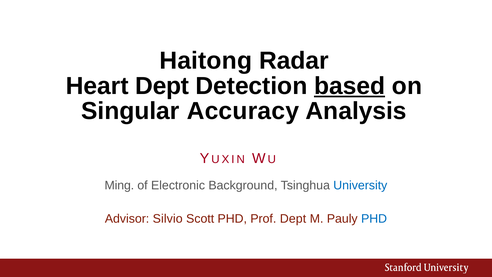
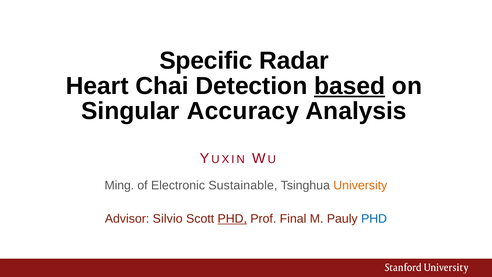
Haitong: Haitong -> Specific
Heart Dept: Dept -> Chai
Background: Background -> Sustainable
University colour: blue -> orange
PHD at (232, 219) underline: none -> present
Prof Dept: Dept -> Final
